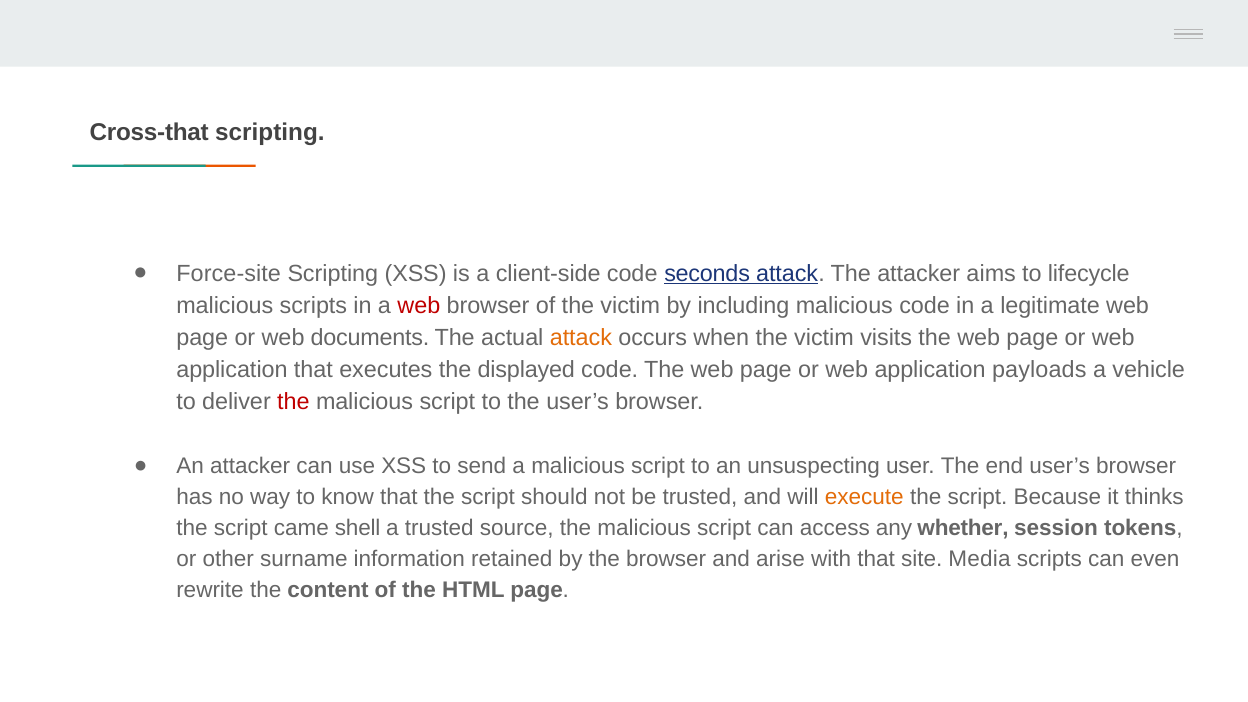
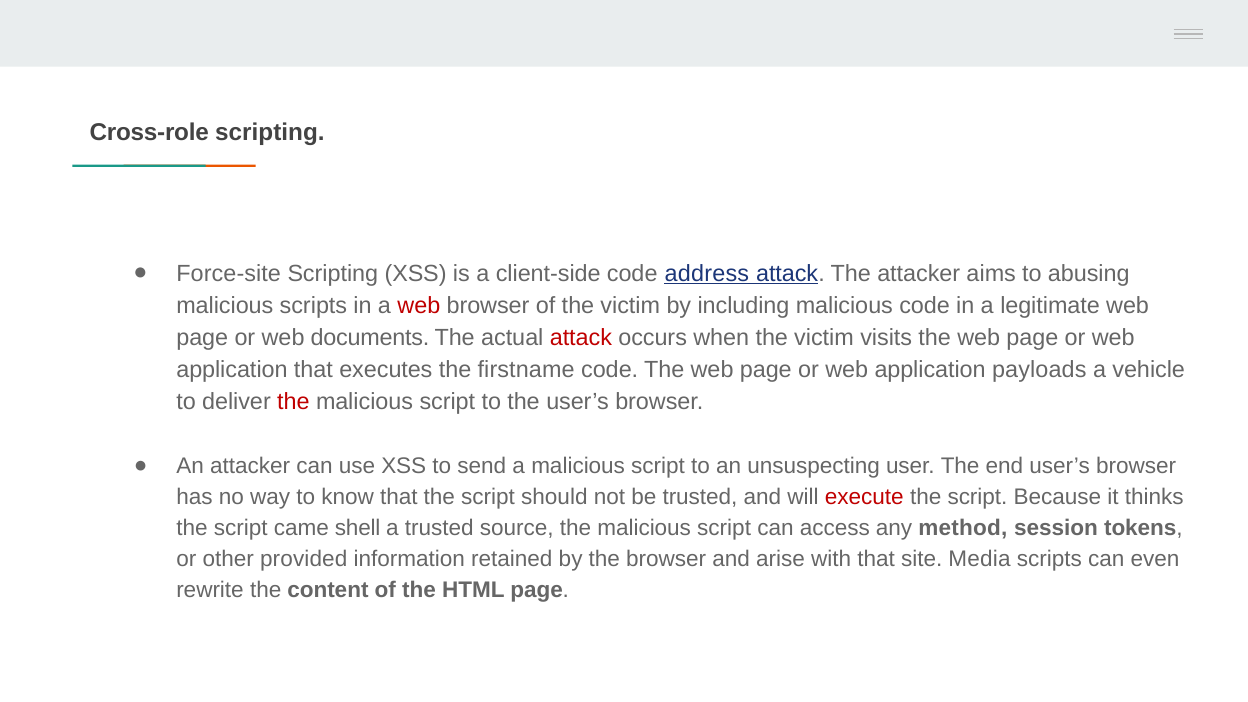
Cross-that: Cross-that -> Cross-role
seconds: seconds -> address
lifecycle: lifecycle -> abusing
attack at (581, 338) colour: orange -> red
displayed: displayed -> firstname
execute colour: orange -> red
whether: whether -> method
surname: surname -> provided
